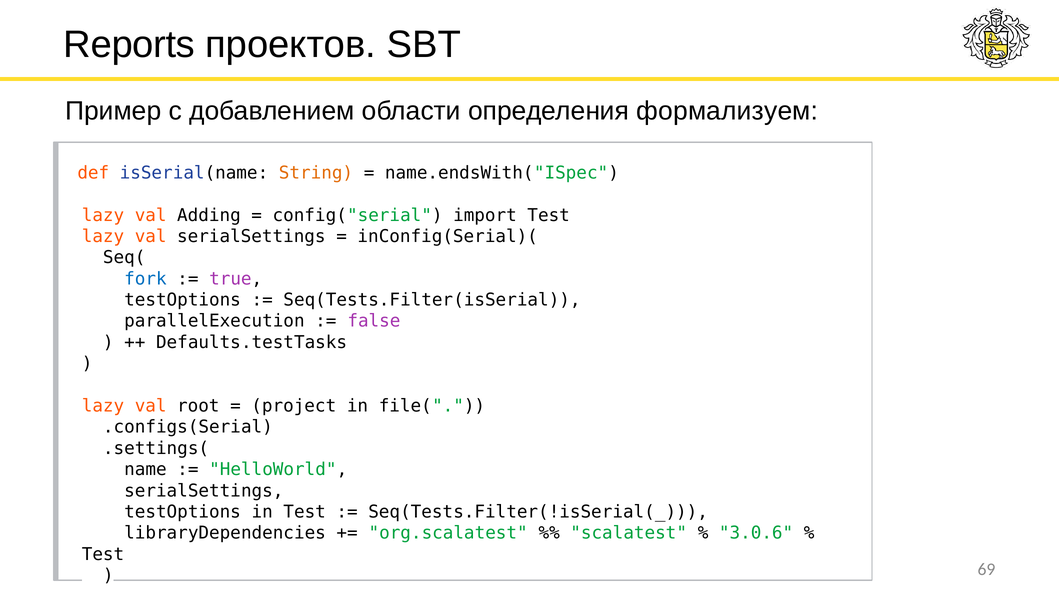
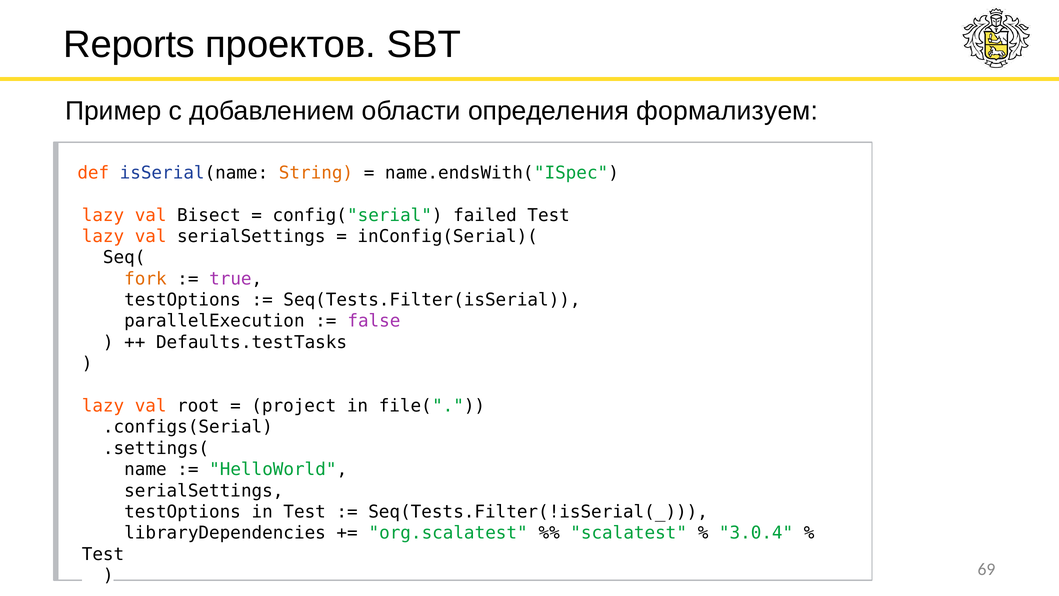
Adding: Adding -> Bisect
import: import -> failed
fork colour: blue -> orange
3.0.6: 3.0.6 -> 3.0.4
